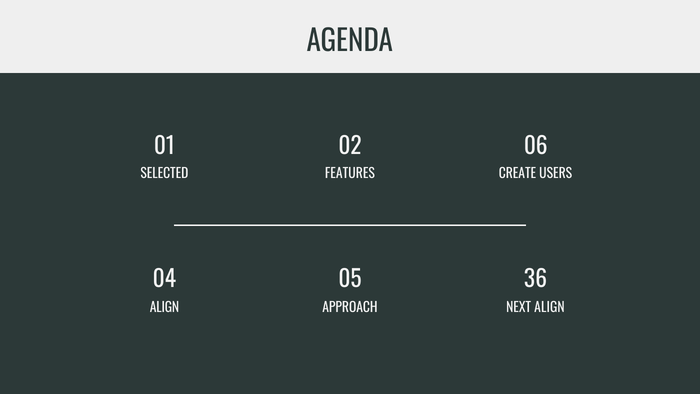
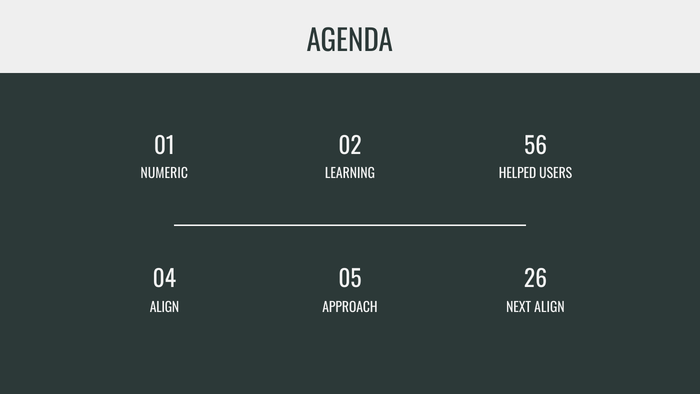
06: 06 -> 56
SELECTED: SELECTED -> NUMERIC
FEATURES: FEATURES -> LEARNING
CREATE: CREATE -> HELPED
36: 36 -> 26
